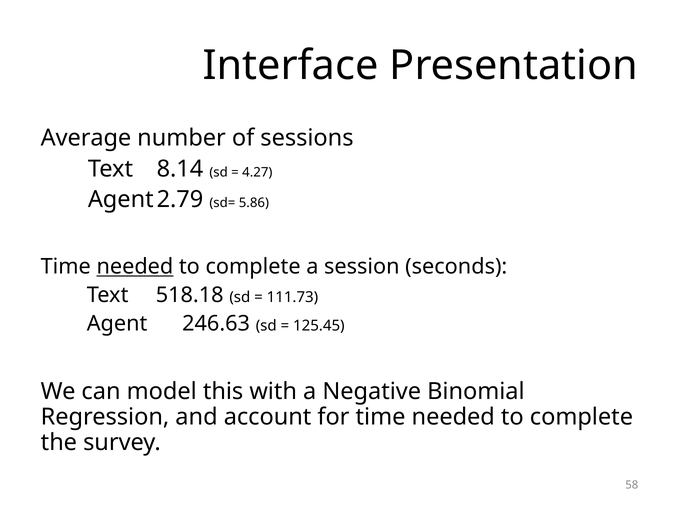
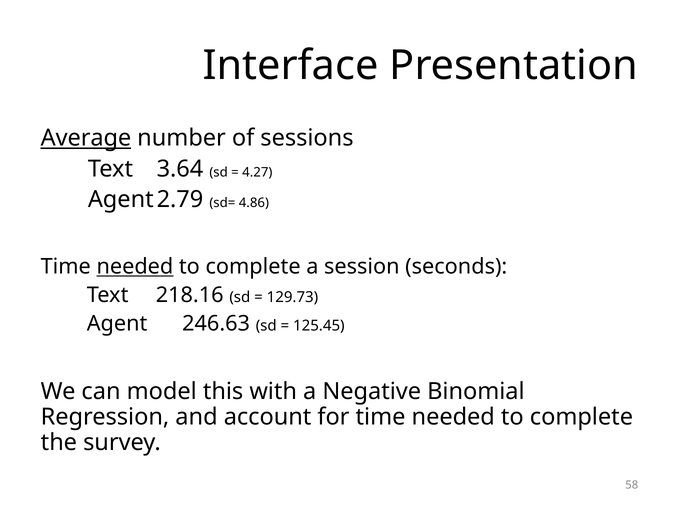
Average underline: none -> present
8.14: 8.14 -> 3.64
5.86: 5.86 -> 4.86
518.18: 518.18 -> 218.16
111.73: 111.73 -> 129.73
